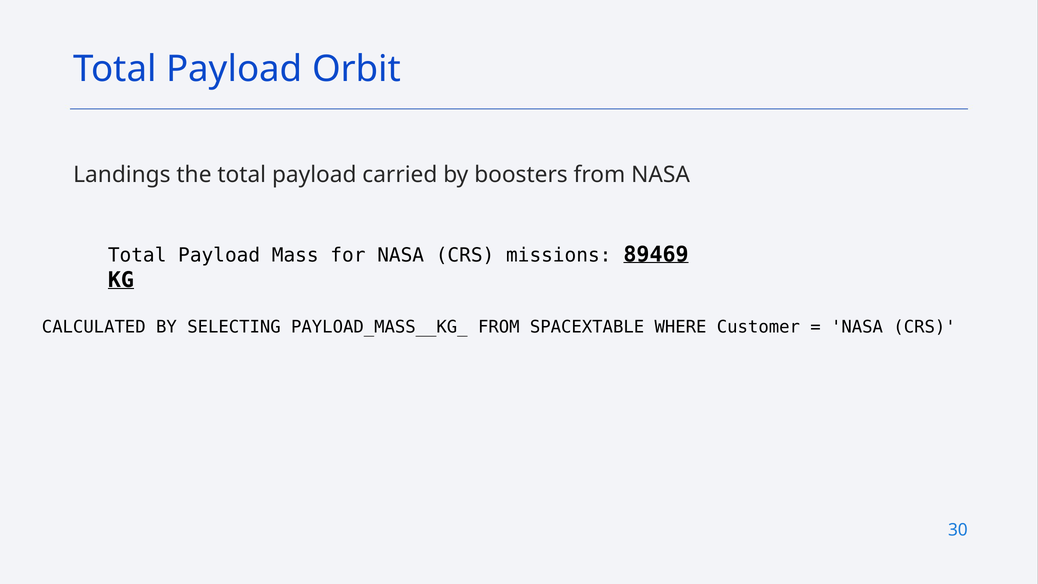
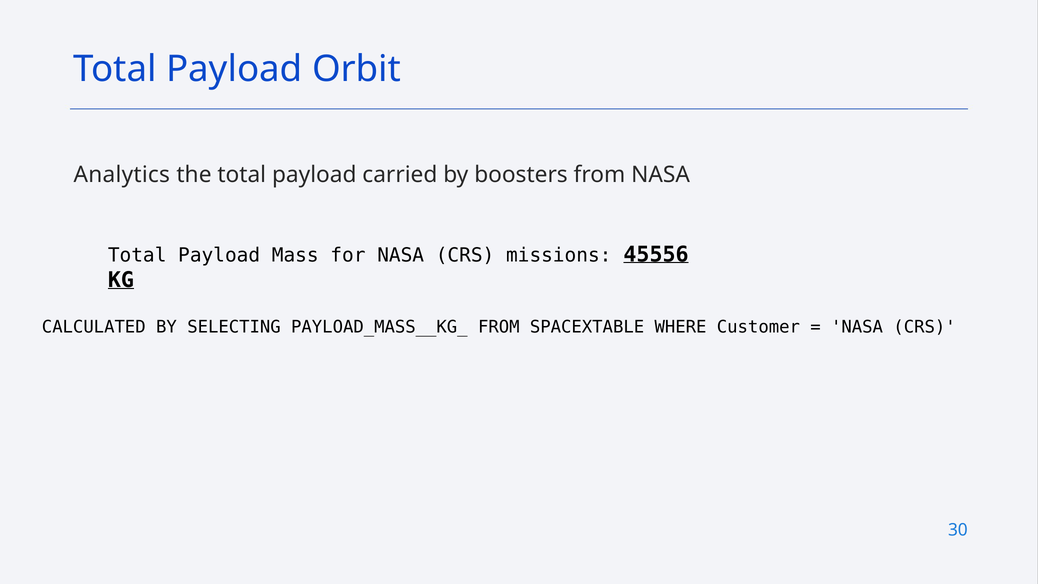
Landings: Landings -> Analytics
89469: 89469 -> 45556
